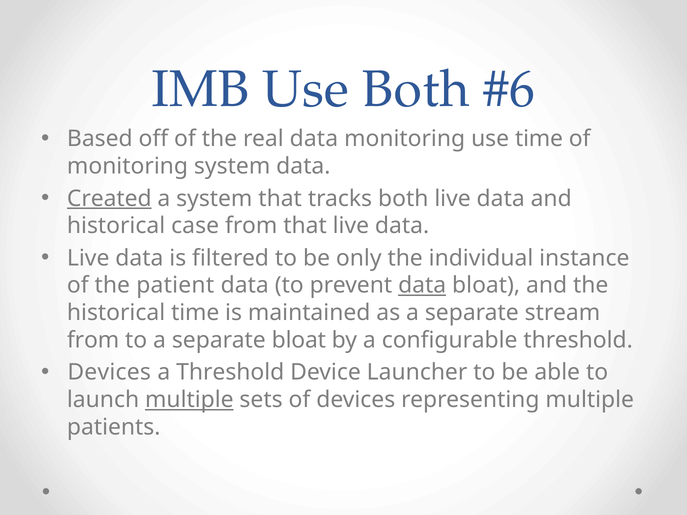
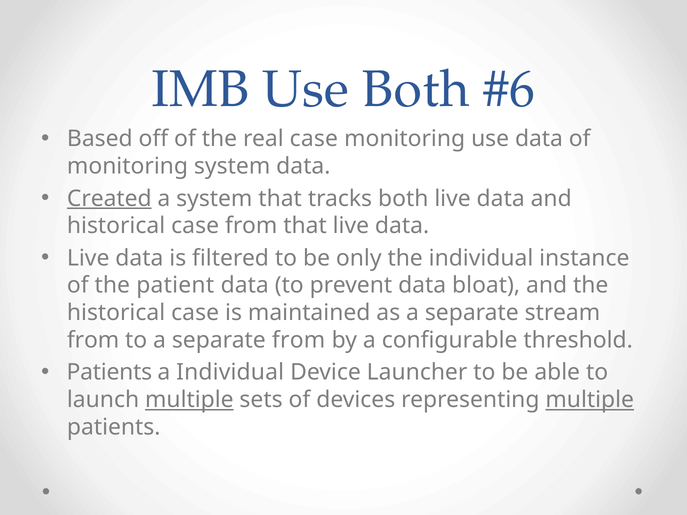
real data: data -> case
use time: time -> data
data at (422, 286) underline: present -> none
time at (195, 313): time -> case
separate bloat: bloat -> from
Devices at (109, 373): Devices -> Patients
a Threshold: Threshold -> Individual
multiple at (590, 400) underline: none -> present
